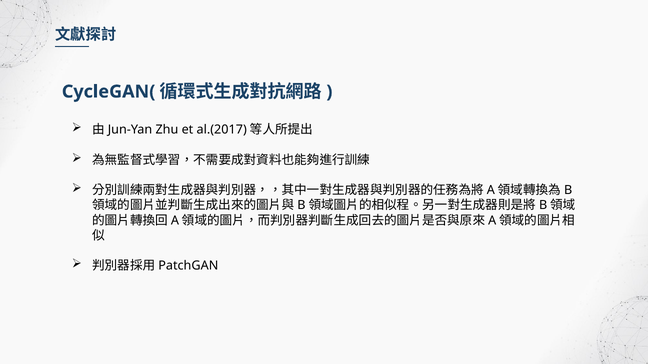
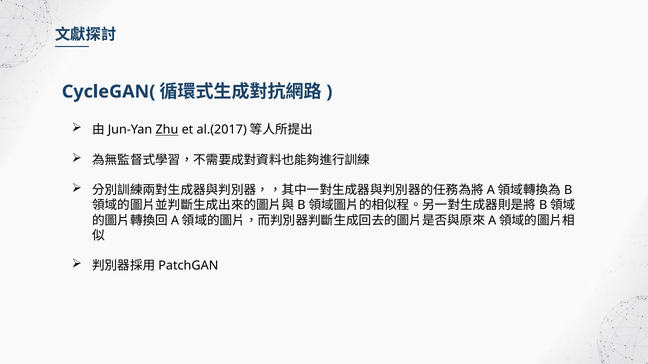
Zhu underline: none -> present
